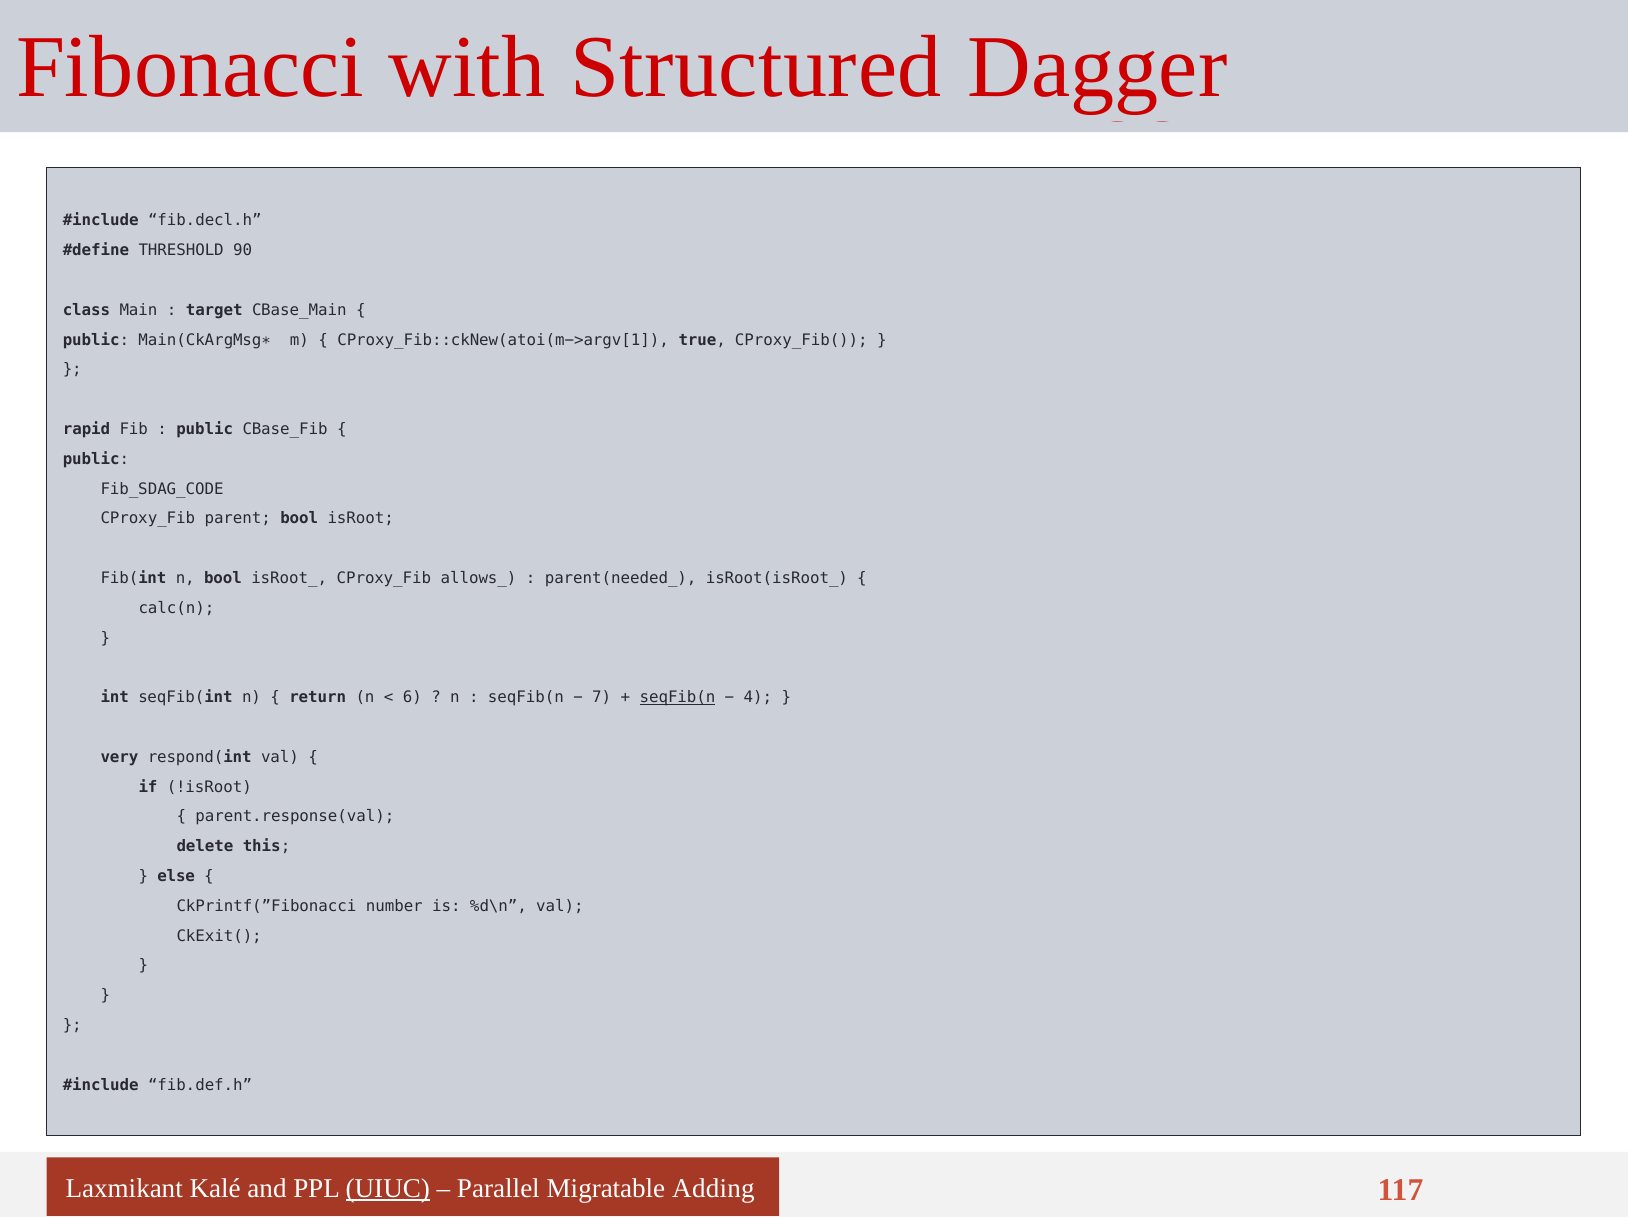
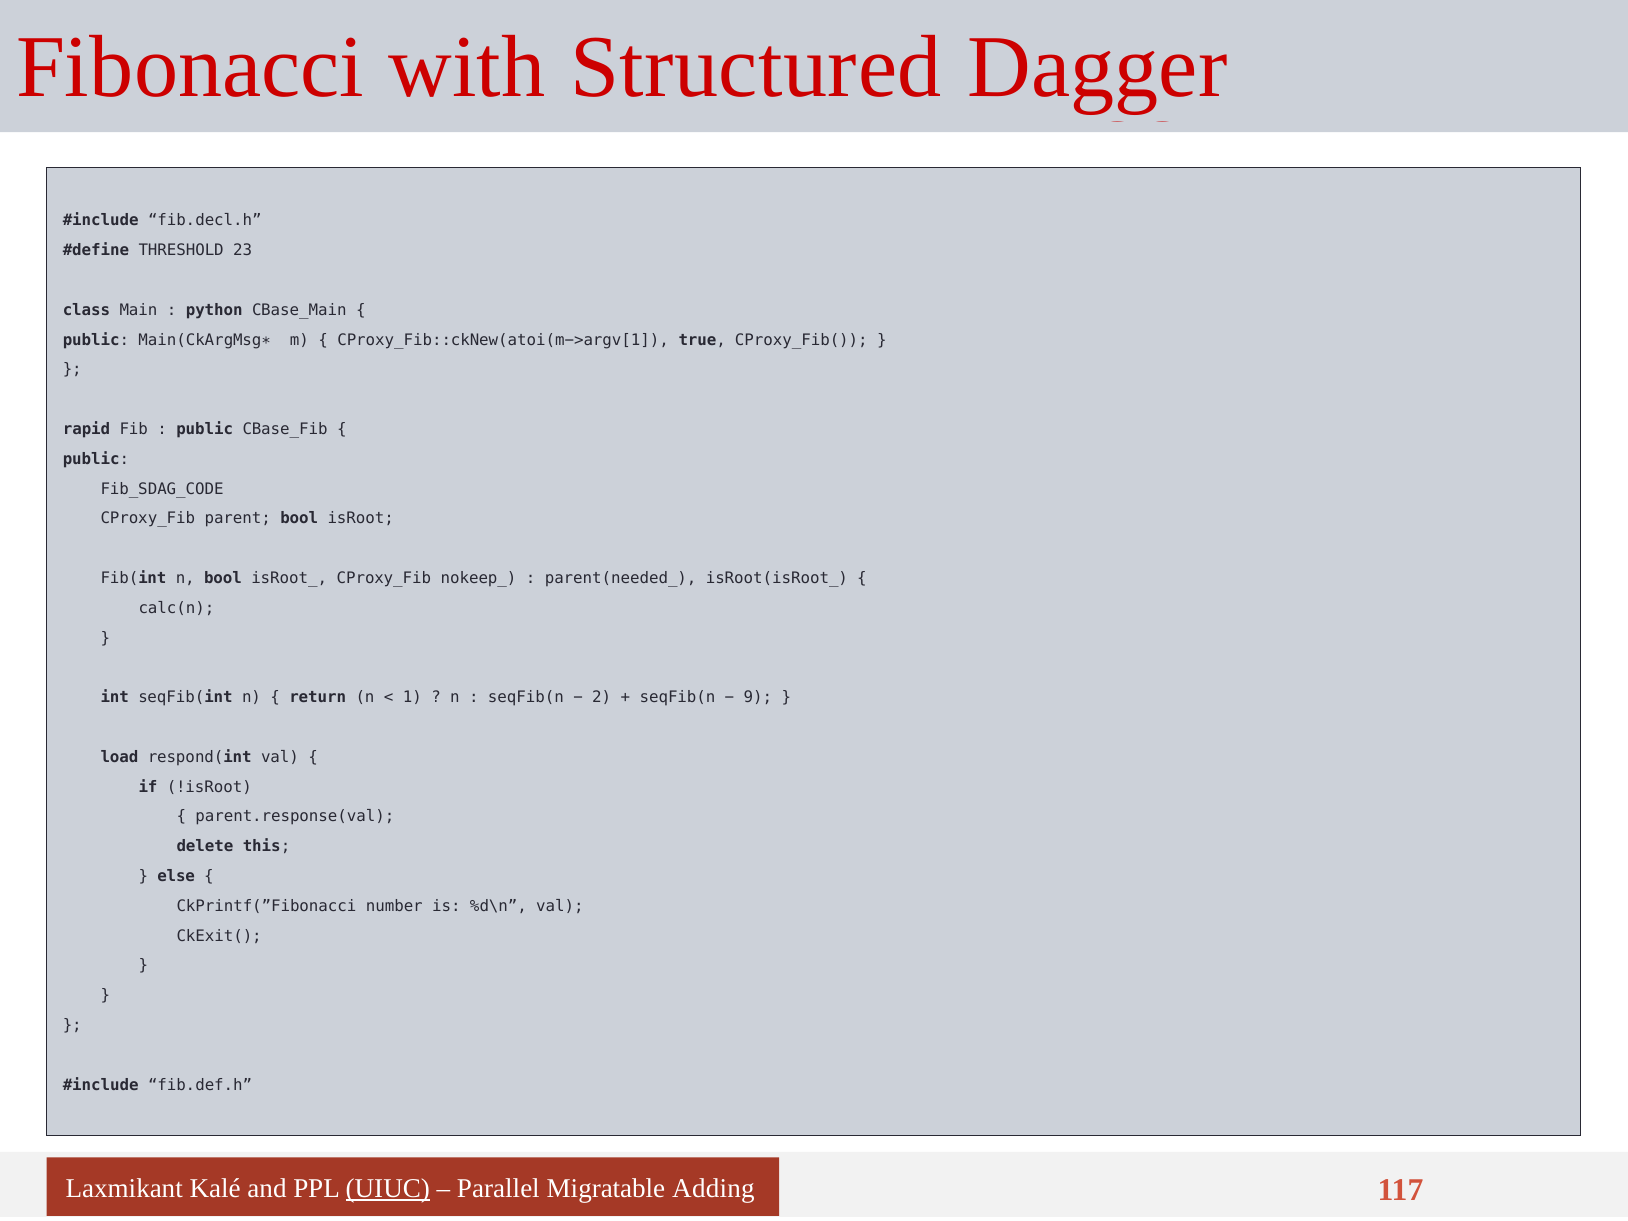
90: 90 -> 23
target: target -> python
allows_: allows_ -> nokeep_
6: 6 -> 1
7: 7 -> 2
seqFib(n at (678, 698) underline: present -> none
4: 4 -> 9
very: very -> load
